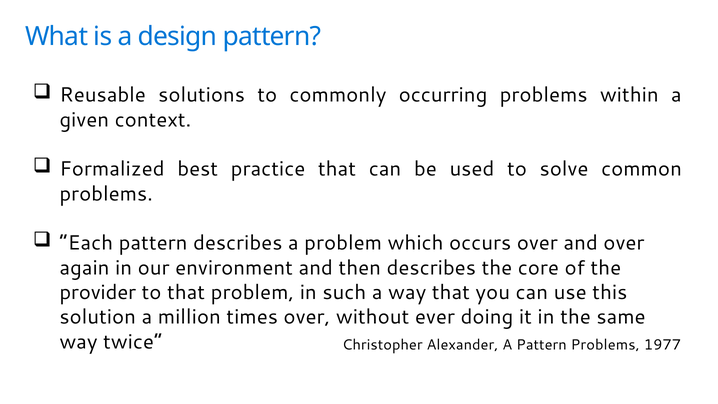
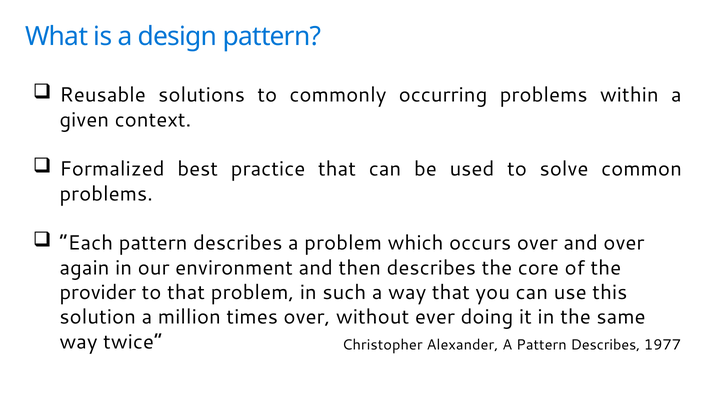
A Pattern Problems: Problems -> Describes
